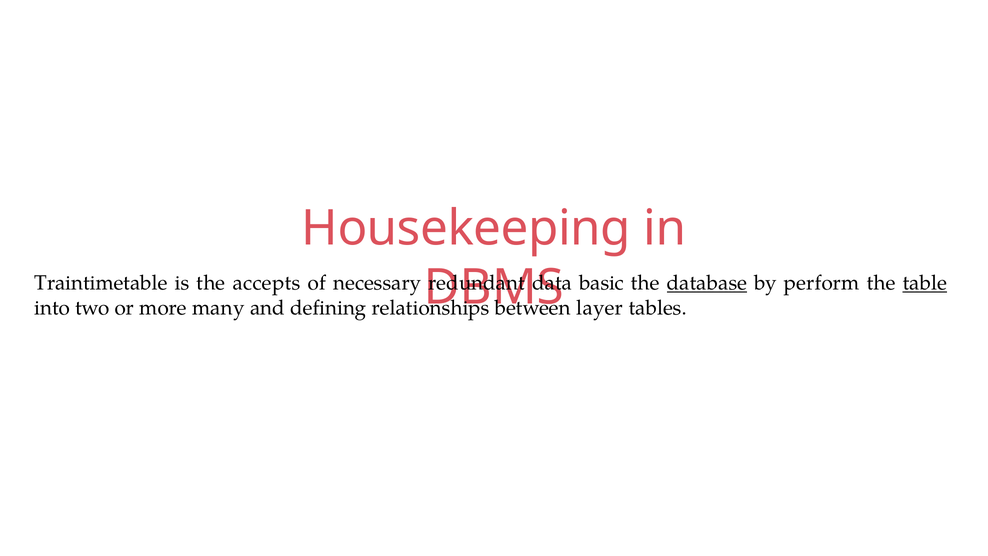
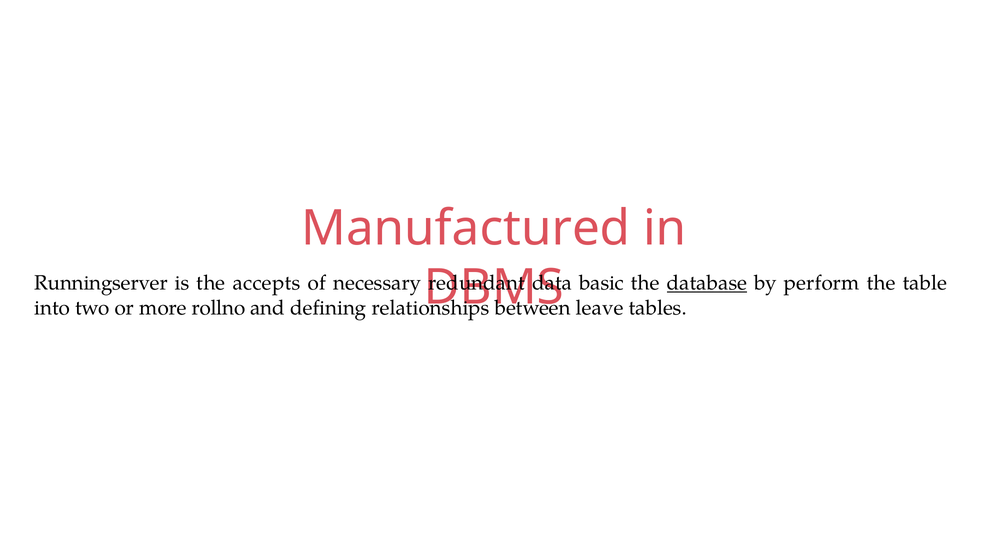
Housekeeping: Housekeeping -> Manufactured
Traintimetable: Traintimetable -> Runningserver
table underline: present -> none
many: many -> rollno
layer: layer -> leave
